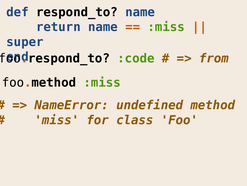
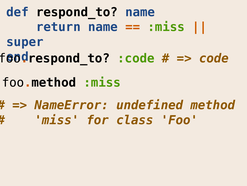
from: from -> code
